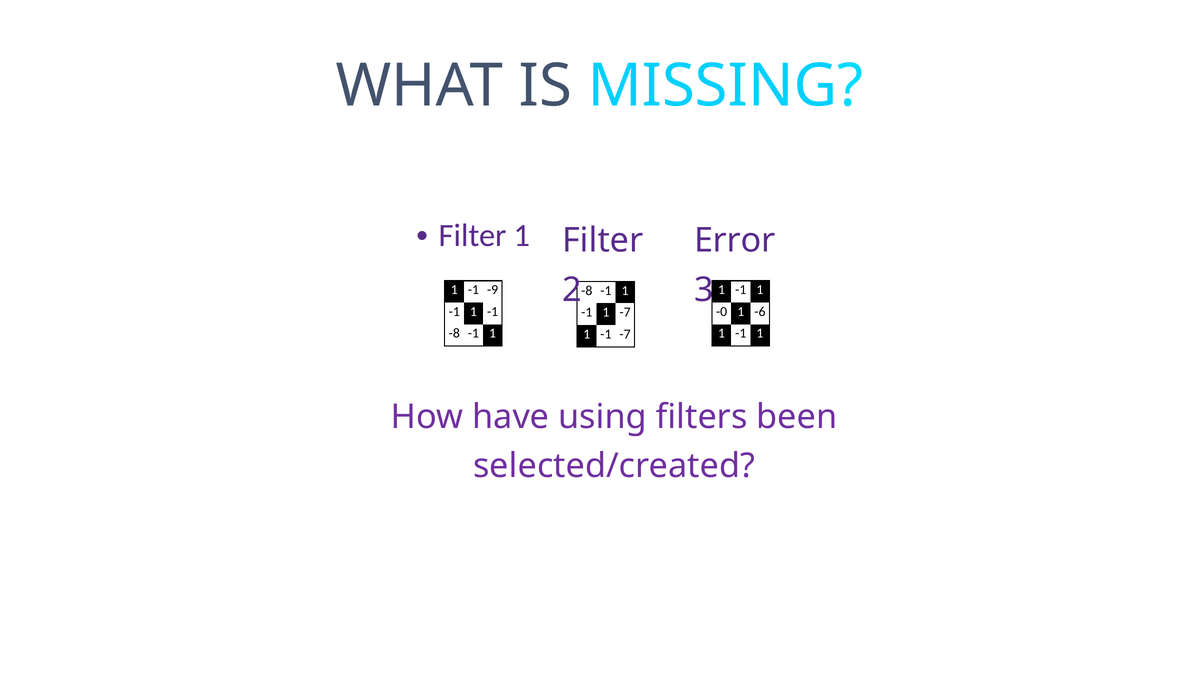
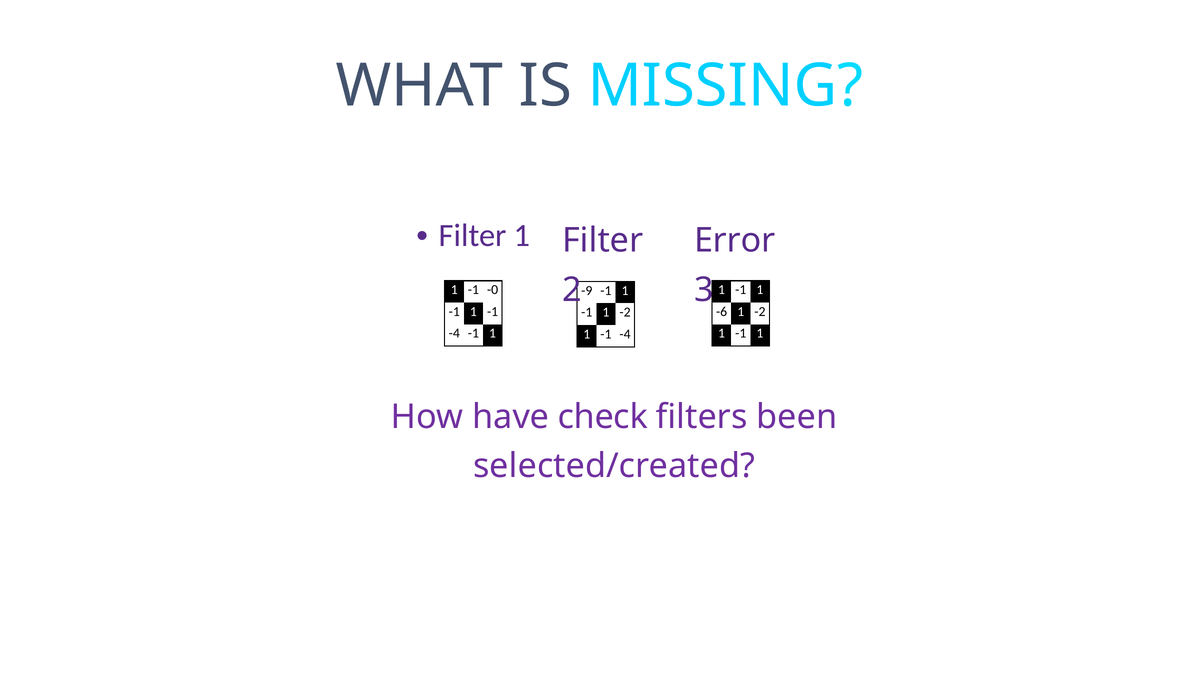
-9: -9 -> -0
-8 at (587, 291): -8 -> -9
-0: -0 -> -6
-6 at (760, 312): -6 -> -2
-1 1 -7: -7 -> -2
-8 at (454, 334): -8 -> -4
-7 at (625, 334): -7 -> -4
using: using -> check
